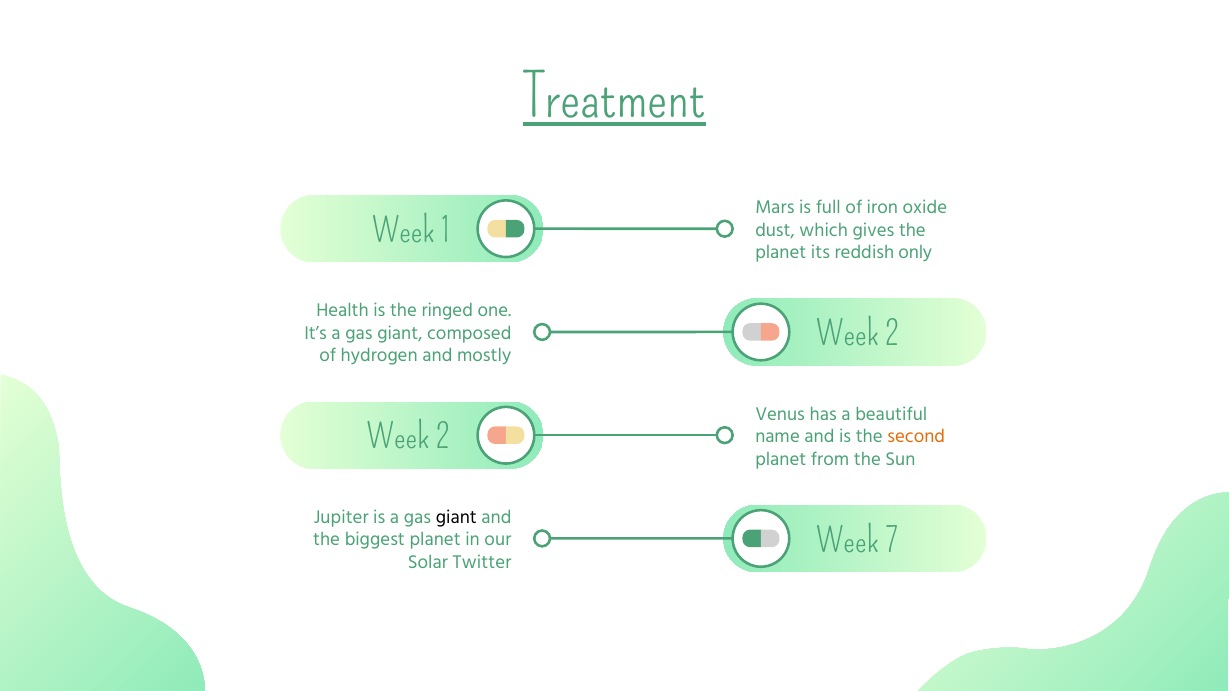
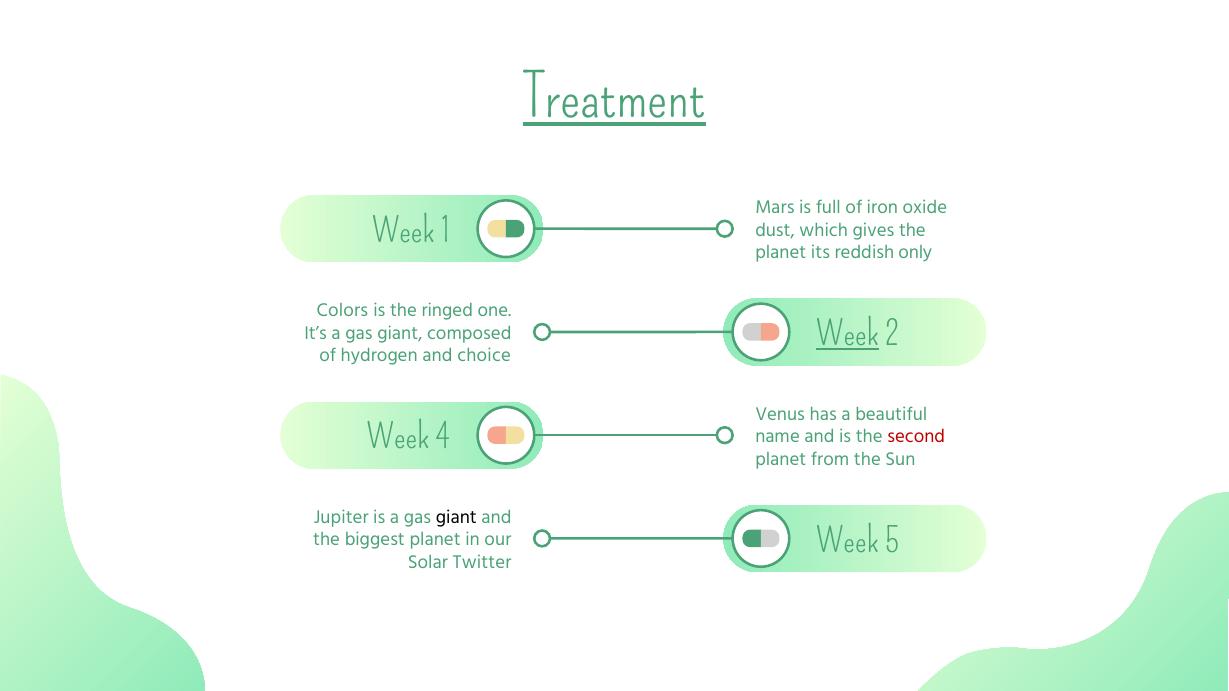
Health: Health -> Colors
Week at (848, 334) underline: none -> present
mostly: mostly -> choice
2 at (443, 438): 2 -> 4
second colour: orange -> red
7: 7 -> 5
